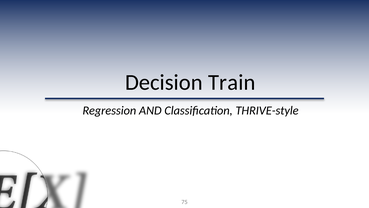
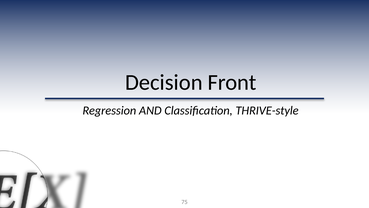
Train: Train -> Front
